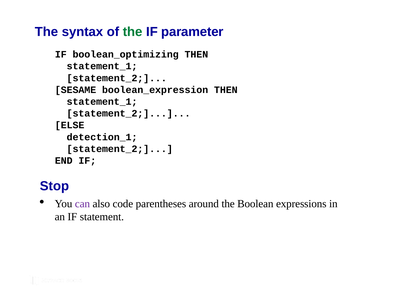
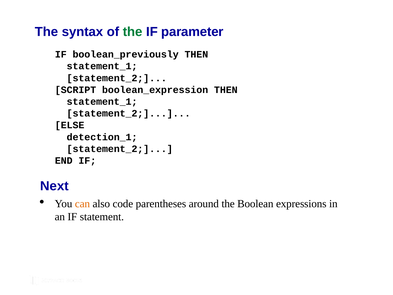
boolean_optimizing: boolean_optimizing -> boolean_previously
SESAME: SESAME -> SCRIPT
Stop: Stop -> Next
can colour: purple -> orange
